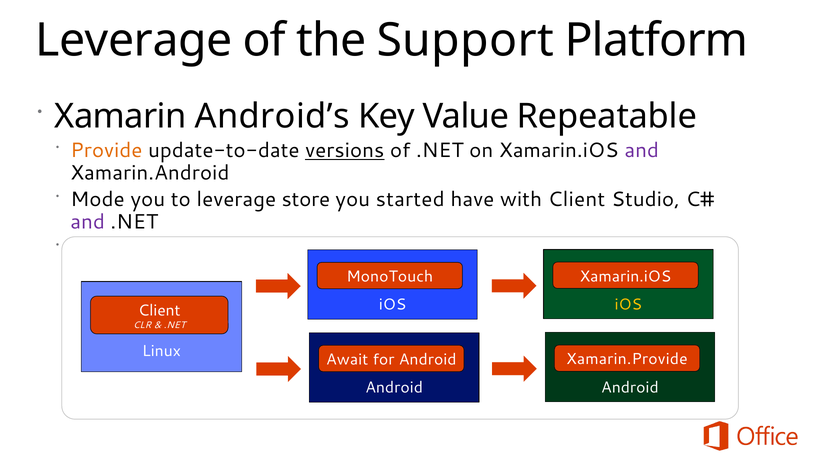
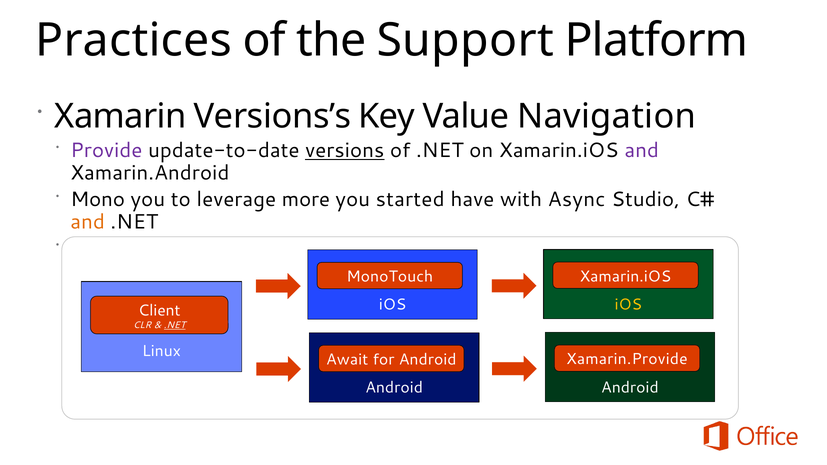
Leverage at (134, 40): Leverage -> Practices
Android’s: Android’s -> Versions’s
Repeatable: Repeatable -> Navigation
Provide colour: orange -> purple
Mode: Mode -> Mono
store: store -> more
with Client: Client -> Async
and at (88, 222) colour: purple -> orange
.NET at (175, 325) underline: none -> present
